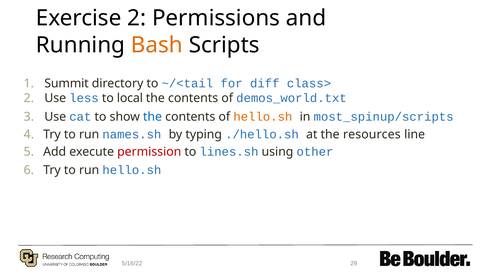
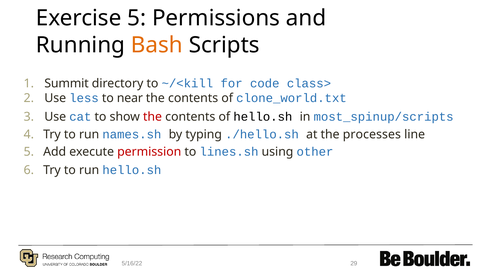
Exercise 2: 2 -> 5
~/<tail: ~/<tail -> ~/<kill
diff: diff -> code
local: local -> near
demos_world.txt: demos_world.txt -> clone_world.txt
the at (153, 117) colour: blue -> red
hello.sh at (263, 117) colour: orange -> black
resources: resources -> processes
